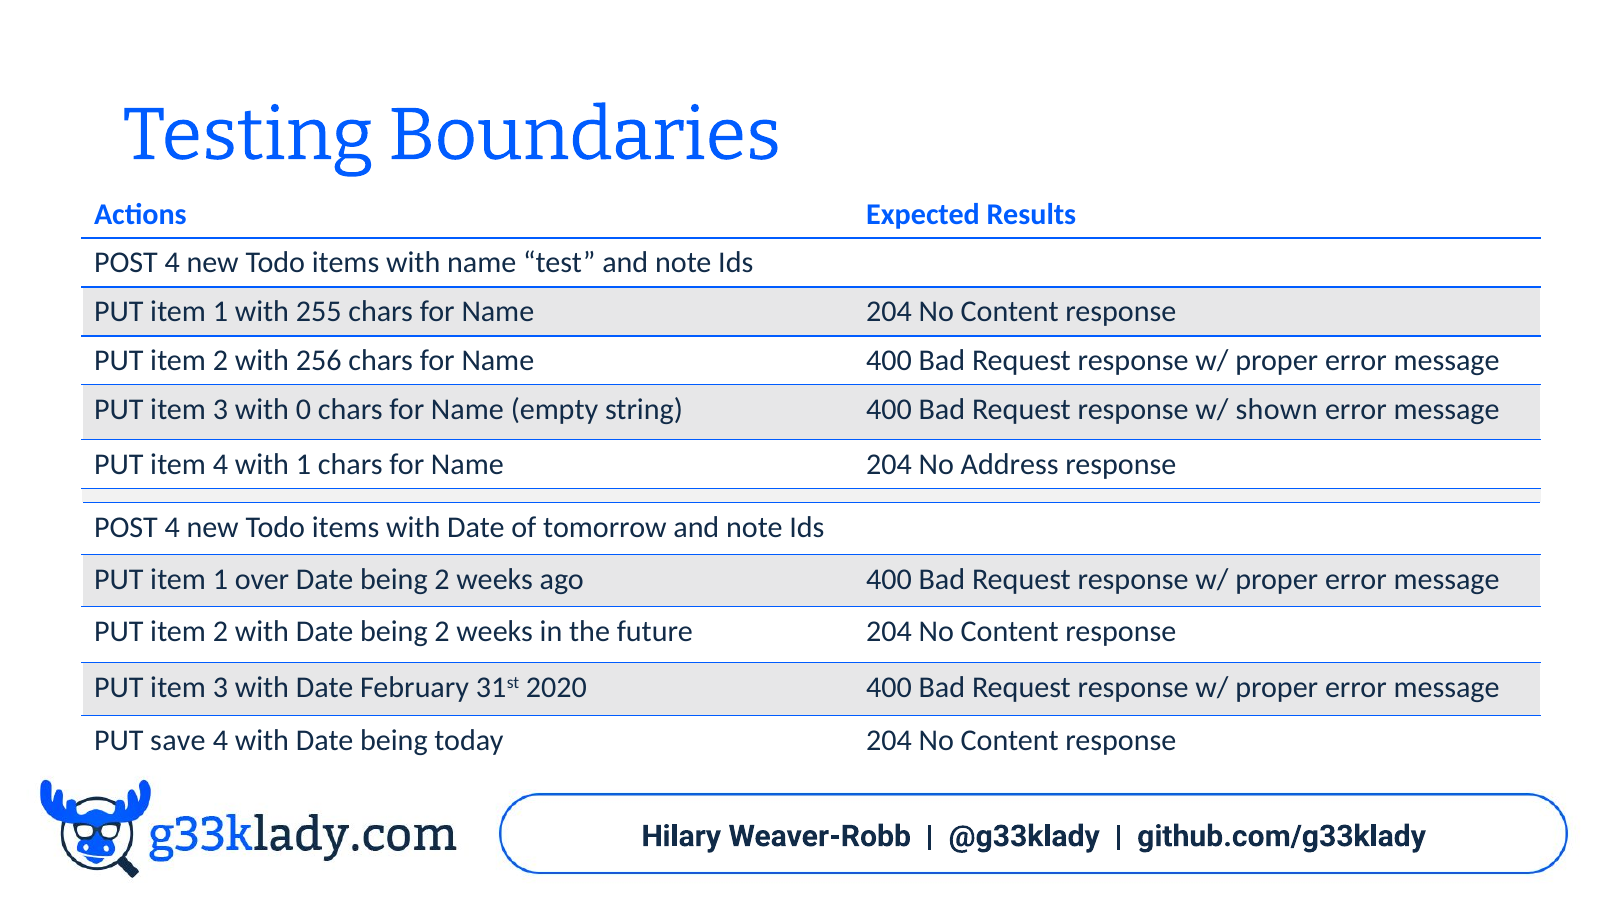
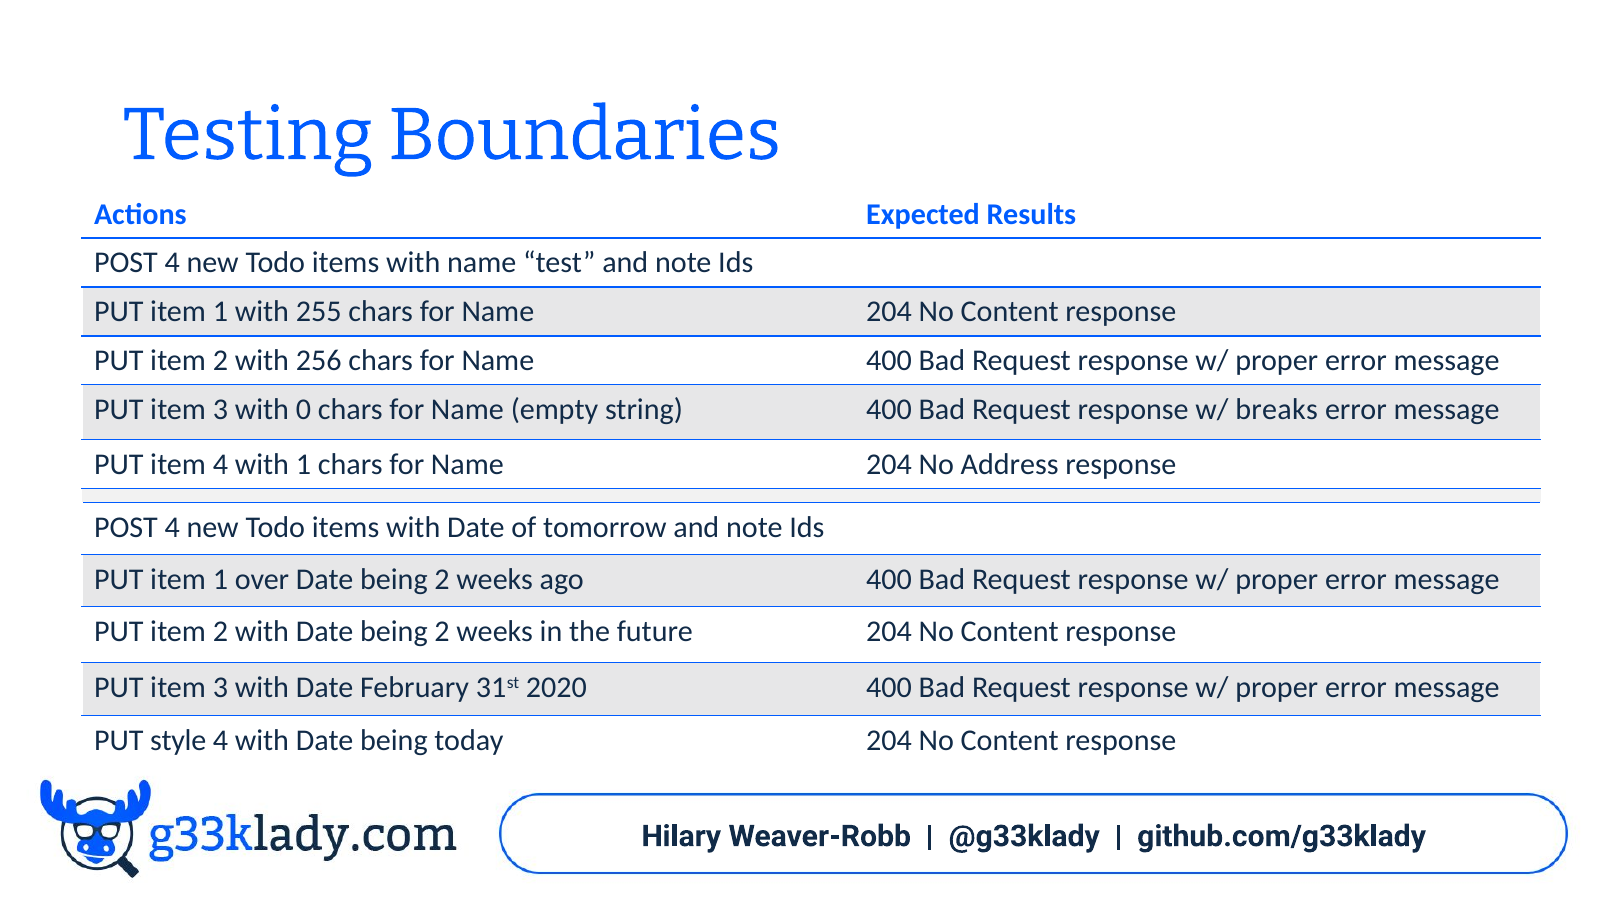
shown: shown -> breaks
save: save -> style
